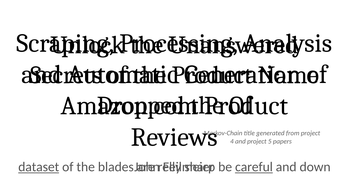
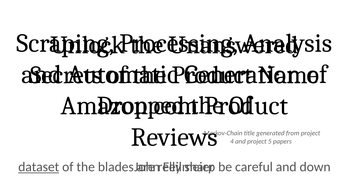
careful underline: present -> none
